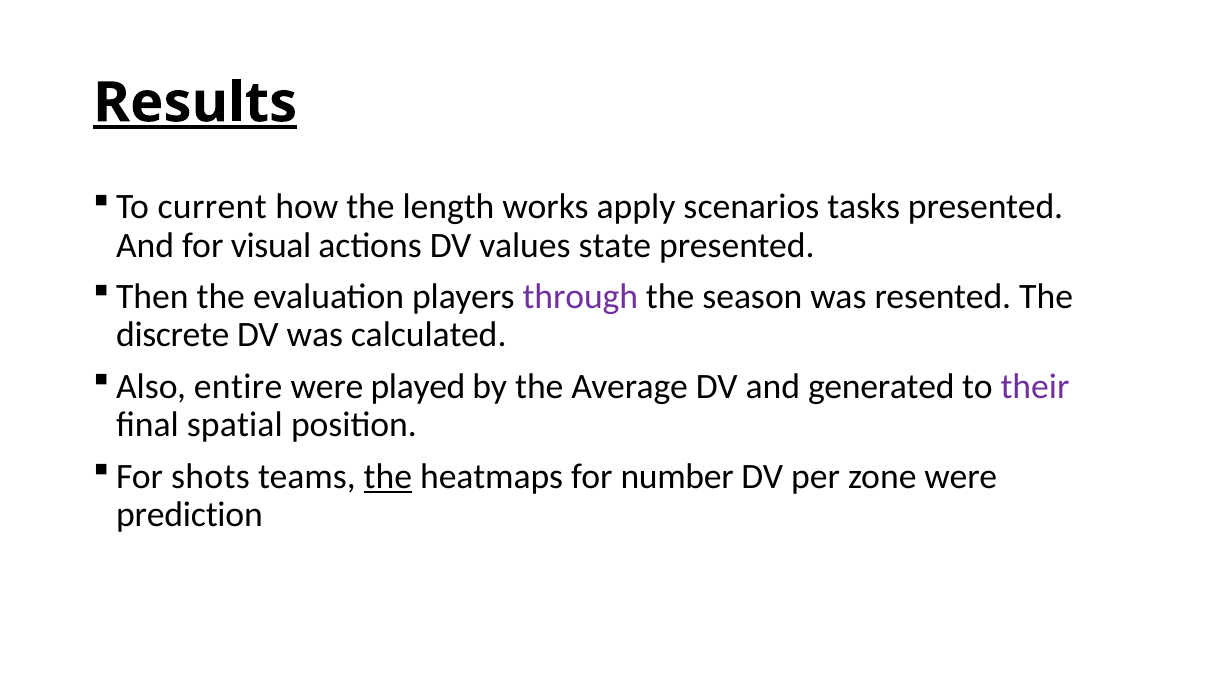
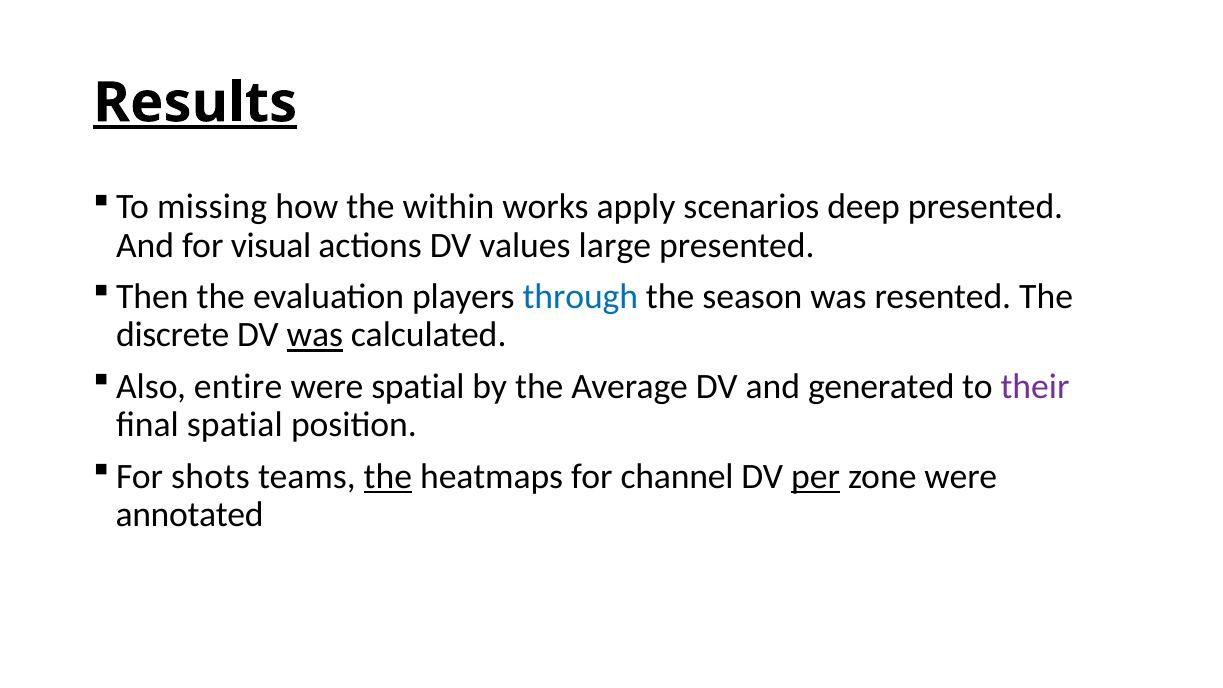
current: current -> missing
length: length -> within
tasks: tasks -> deep
state: state -> large
through colour: purple -> blue
was at (315, 335) underline: none -> present
were played: played -> spatial
number: number -> channel
per underline: none -> present
prediction: prediction -> annotated
